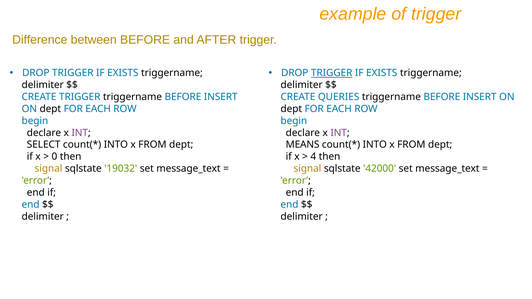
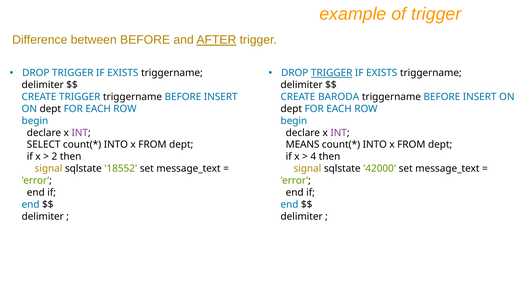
AFTER underline: none -> present
QUERIES: QUERIES -> BARODA
0: 0 -> 2
19032: 19032 -> 18552
